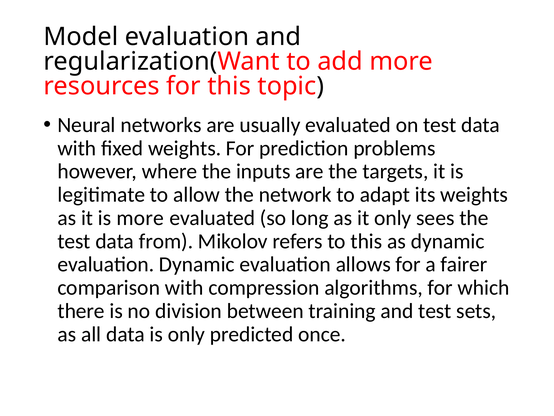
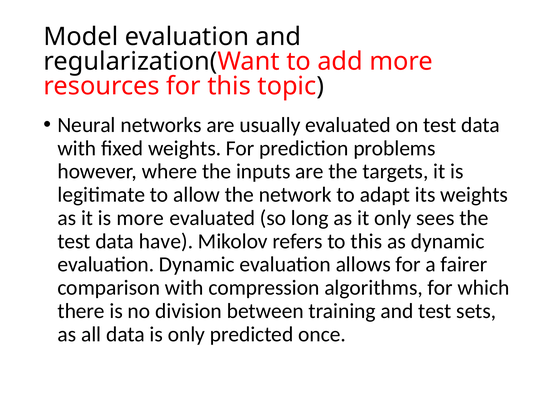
from: from -> have
